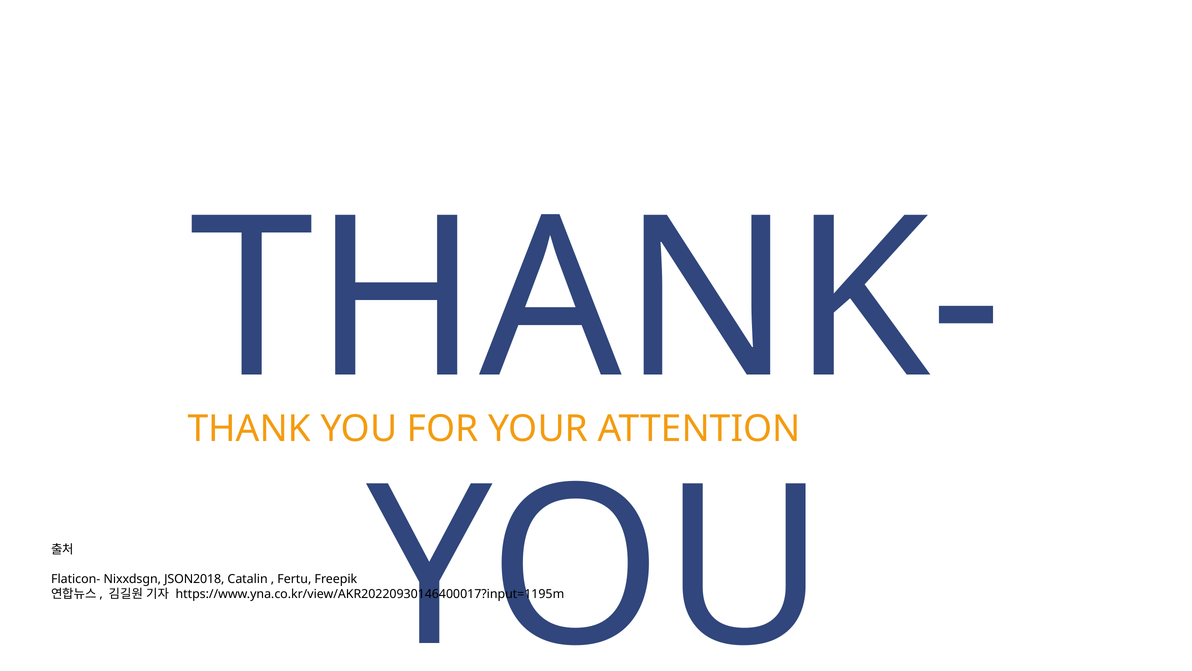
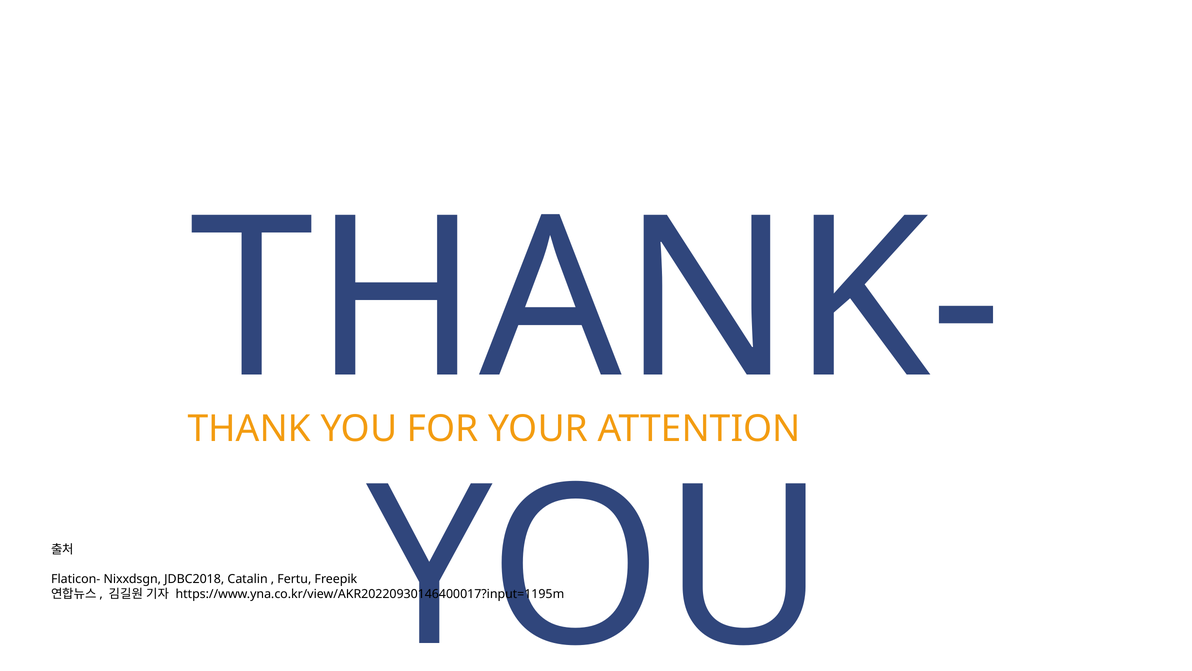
JSON2018: JSON2018 -> JDBC2018
